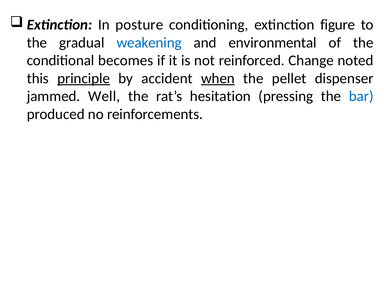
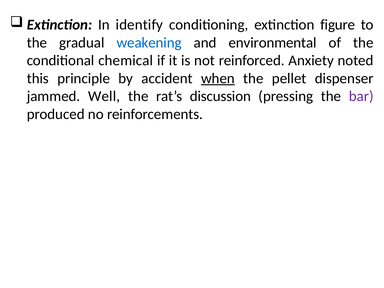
posture: posture -> identify
becomes: becomes -> chemical
Change: Change -> Anxiety
principle underline: present -> none
hesitation: hesitation -> discussion
bar colour: blue -> purple
